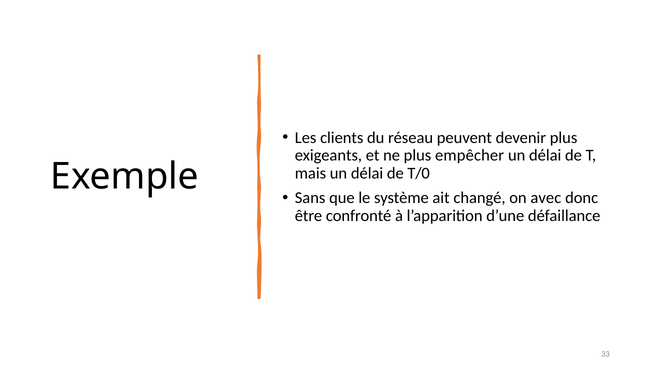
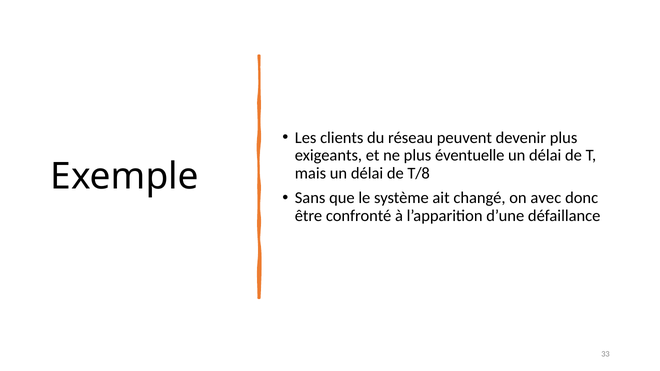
empêcher: empêcher -> éventuelle
T/0: T/0 -> T/8
